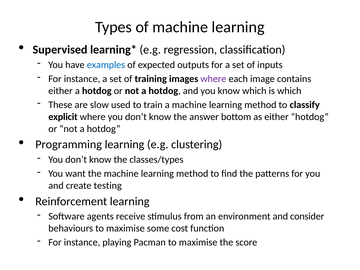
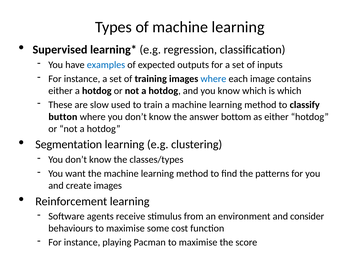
where at (213, 79) colour: purple -> blue
explicit: explicit -> button
Programming: Programming -> Segmentation
create testing: testing -> images
